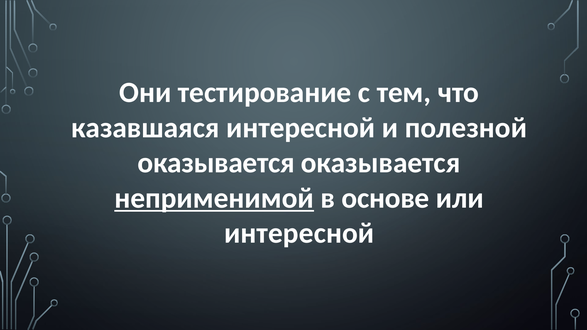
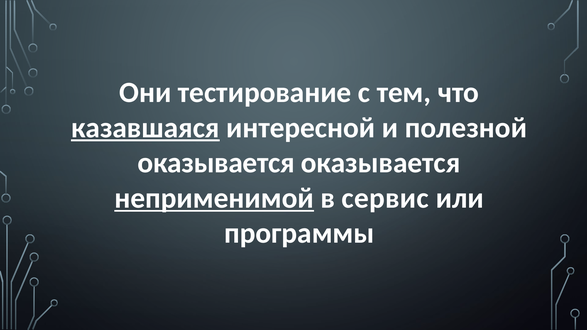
казавшаяся underline: none -> present
основе: основе -> сервис
интересной at (299, 233): интересной -> программы
